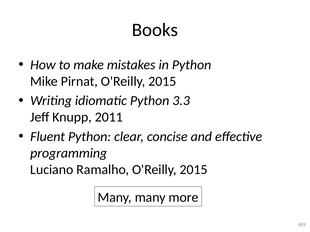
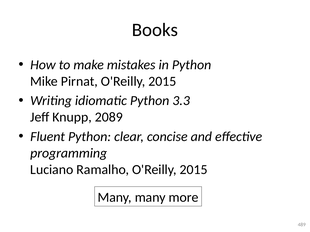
2011: 2011 -> 2089
